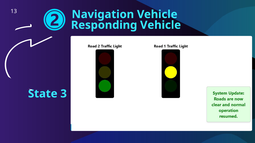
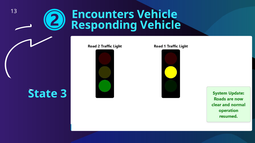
Navigation: Navigation -> Encounters
